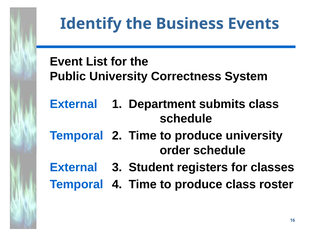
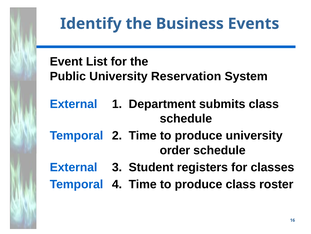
Correctness: Correctness -> Reservation
